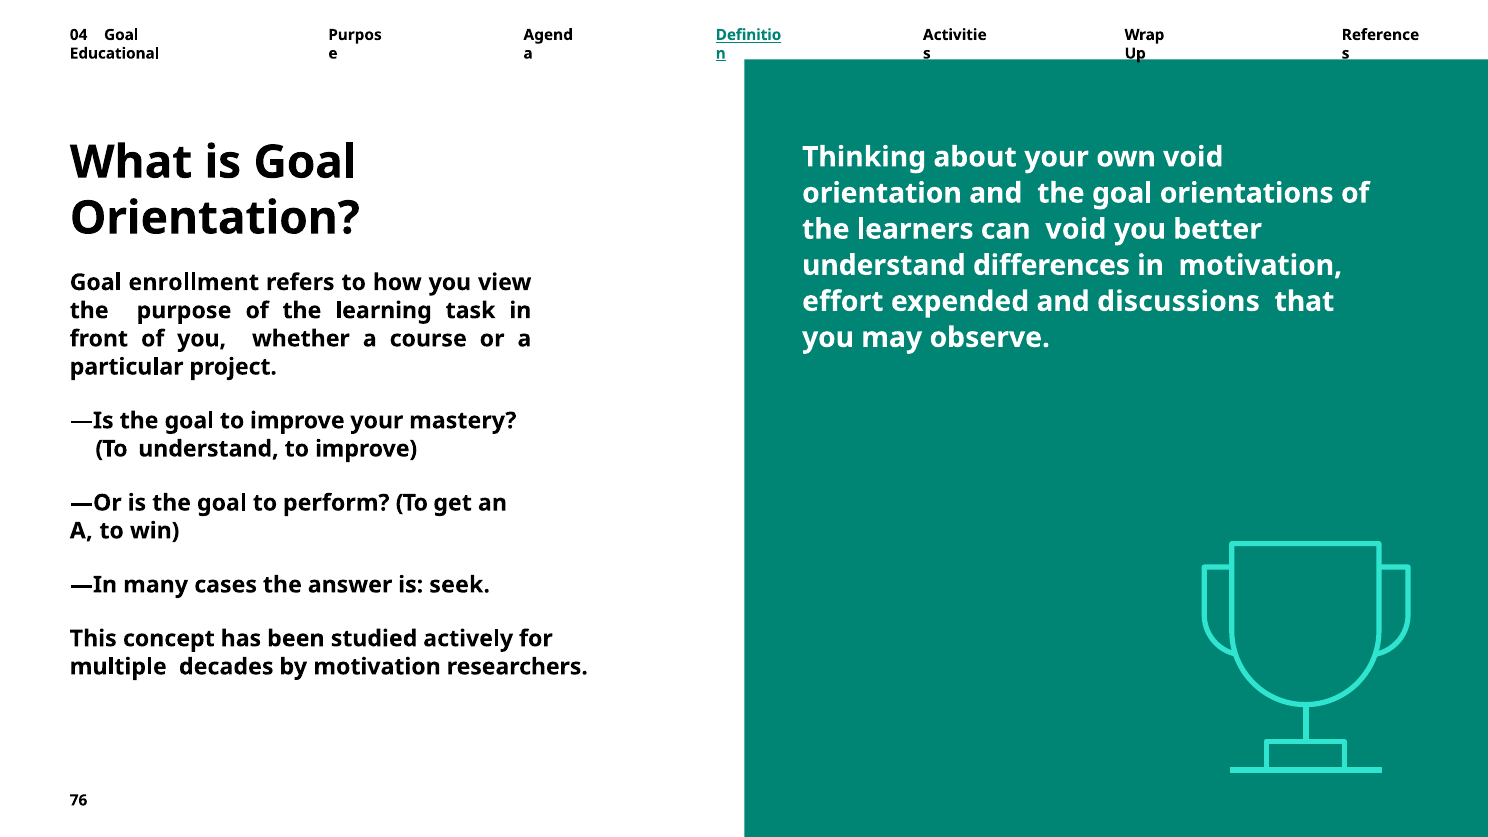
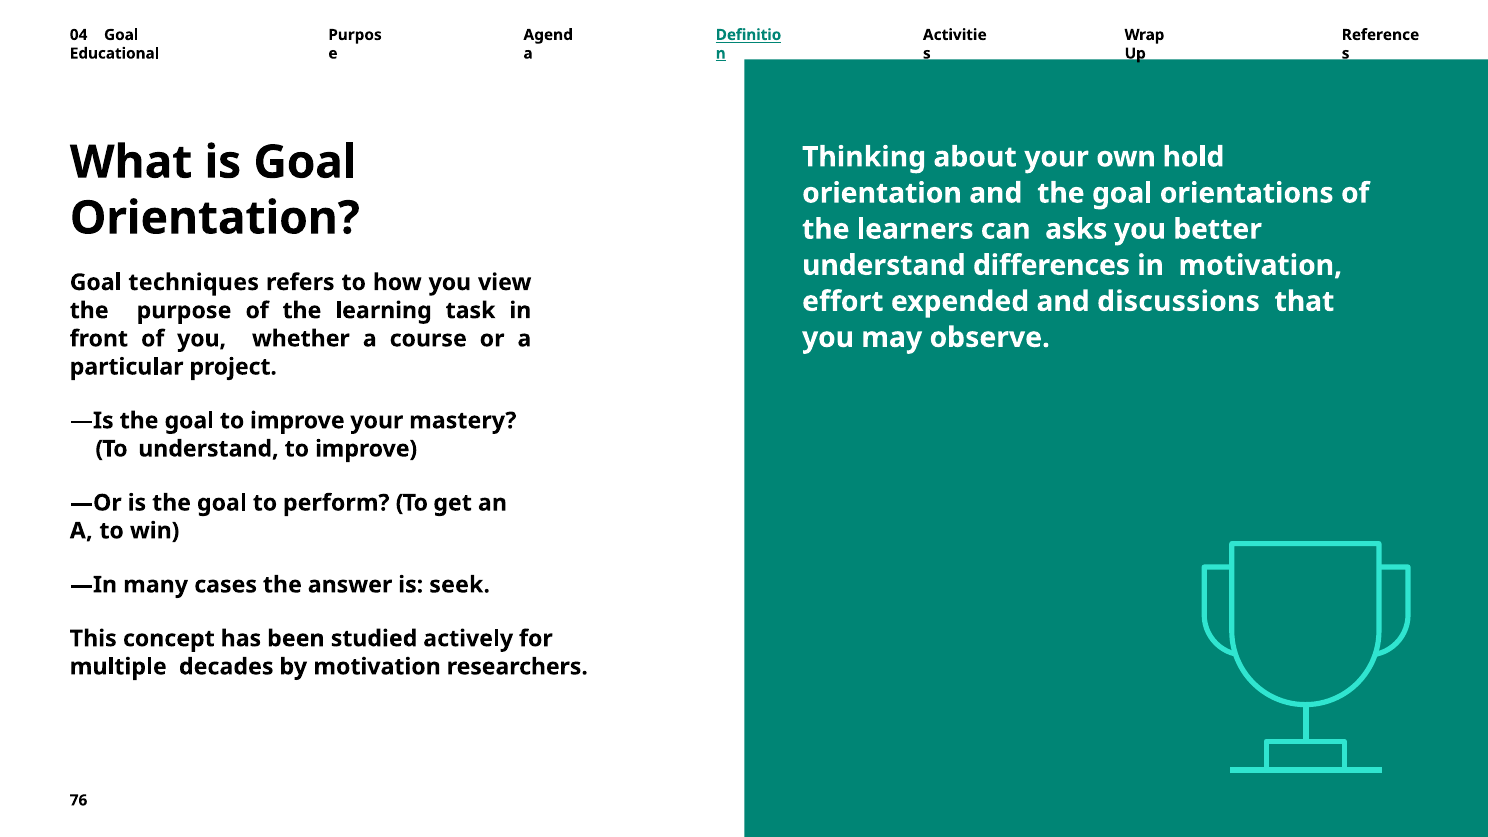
own void: void -> hold
can void: void -> asks
enrollment: enrollment -> techniques
